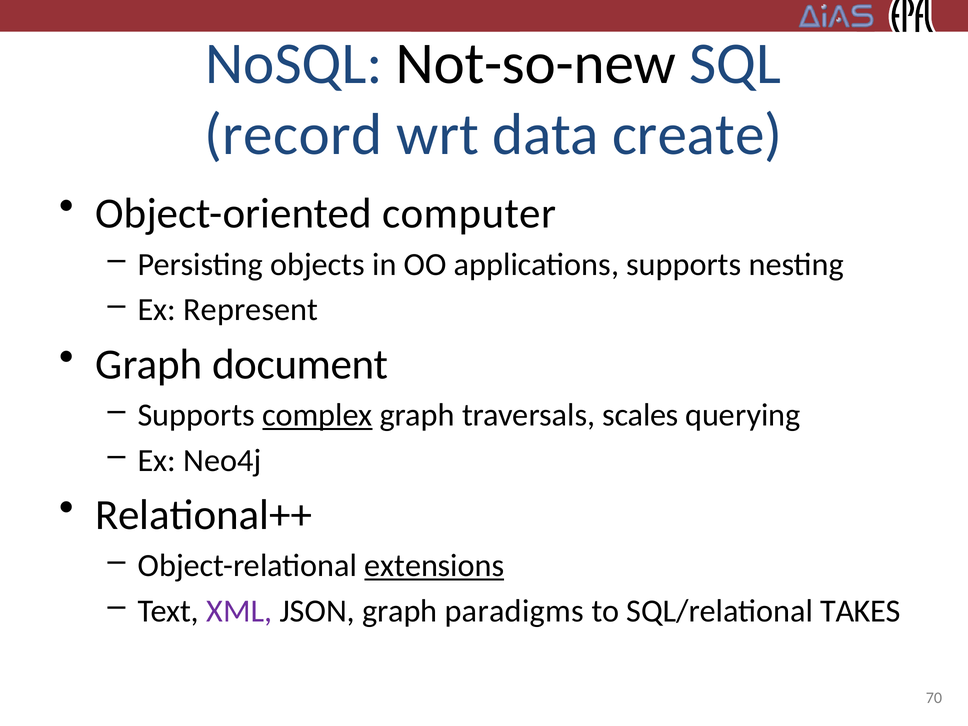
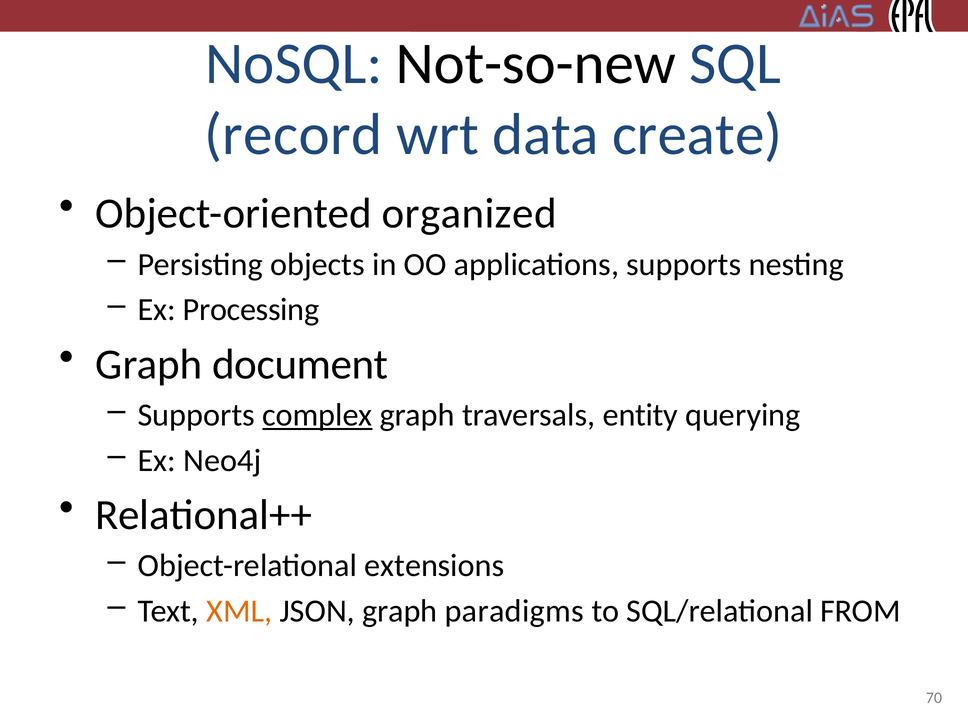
computer: computer -> organized
Represent: Represent -> Processing
scales: scales -> entity
extensions underline: present -> none
XML colour: purple -> orange
TAKES: TAKES -> FROM
